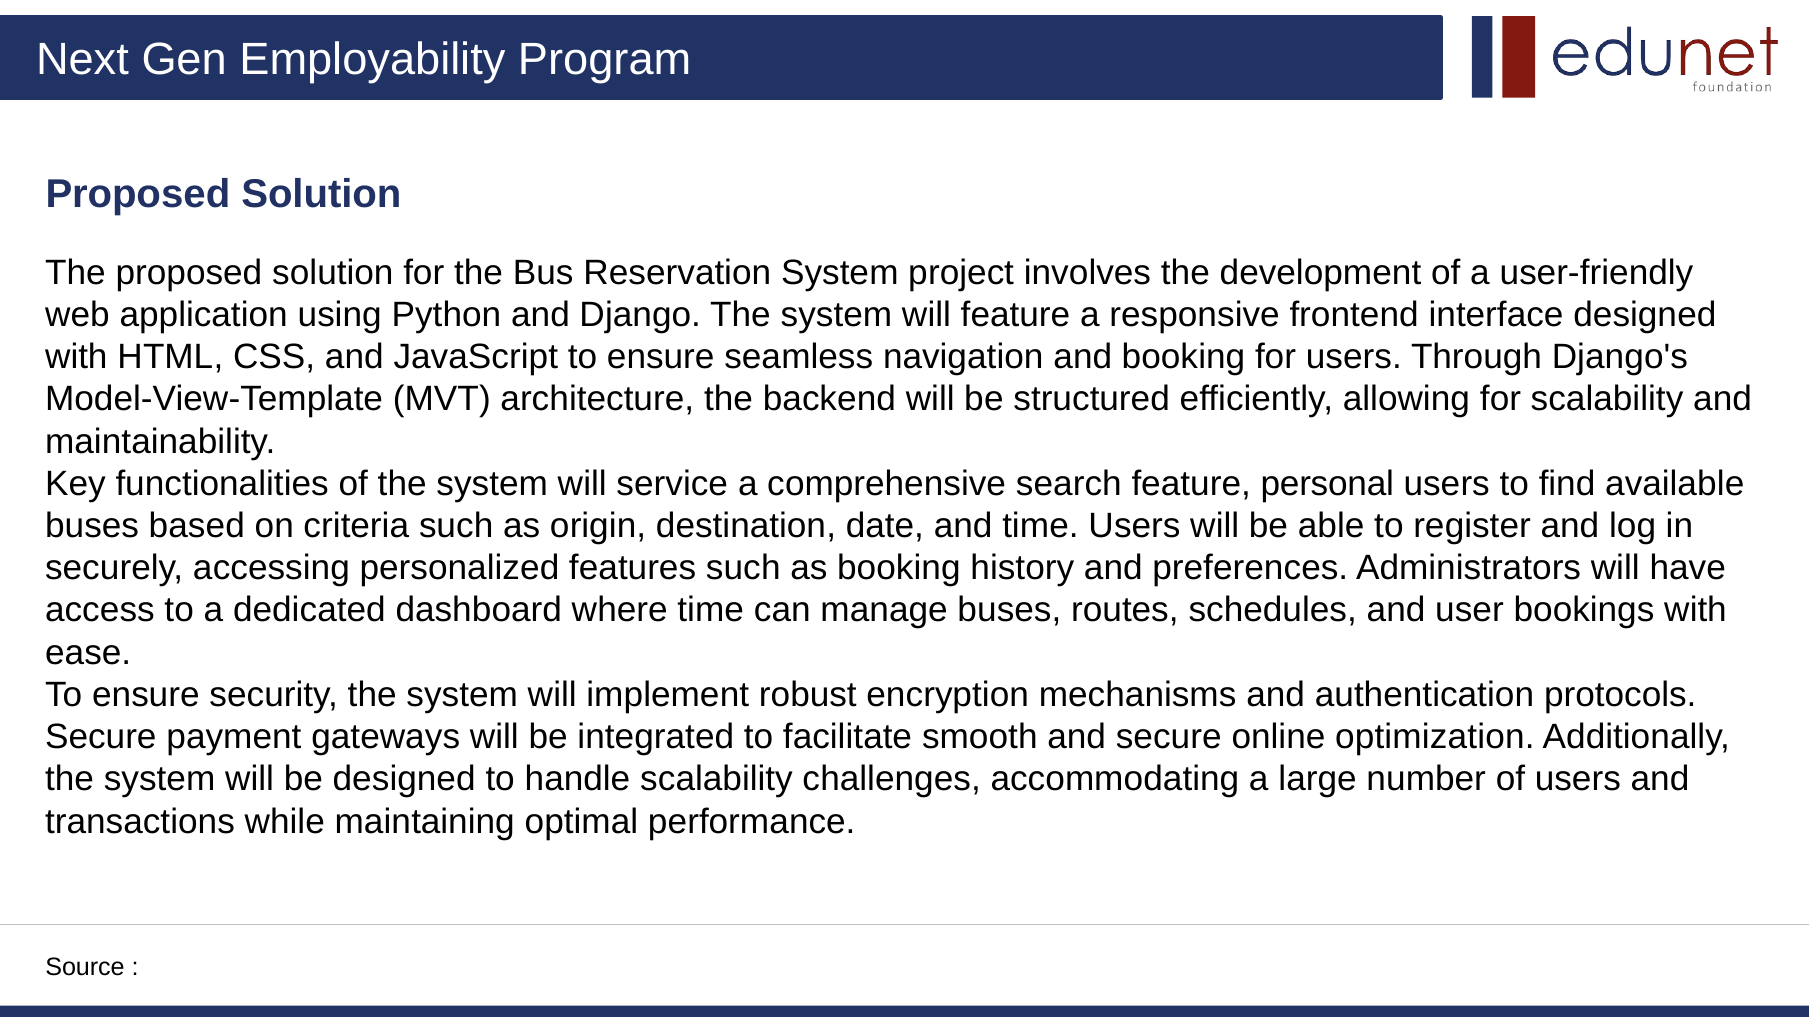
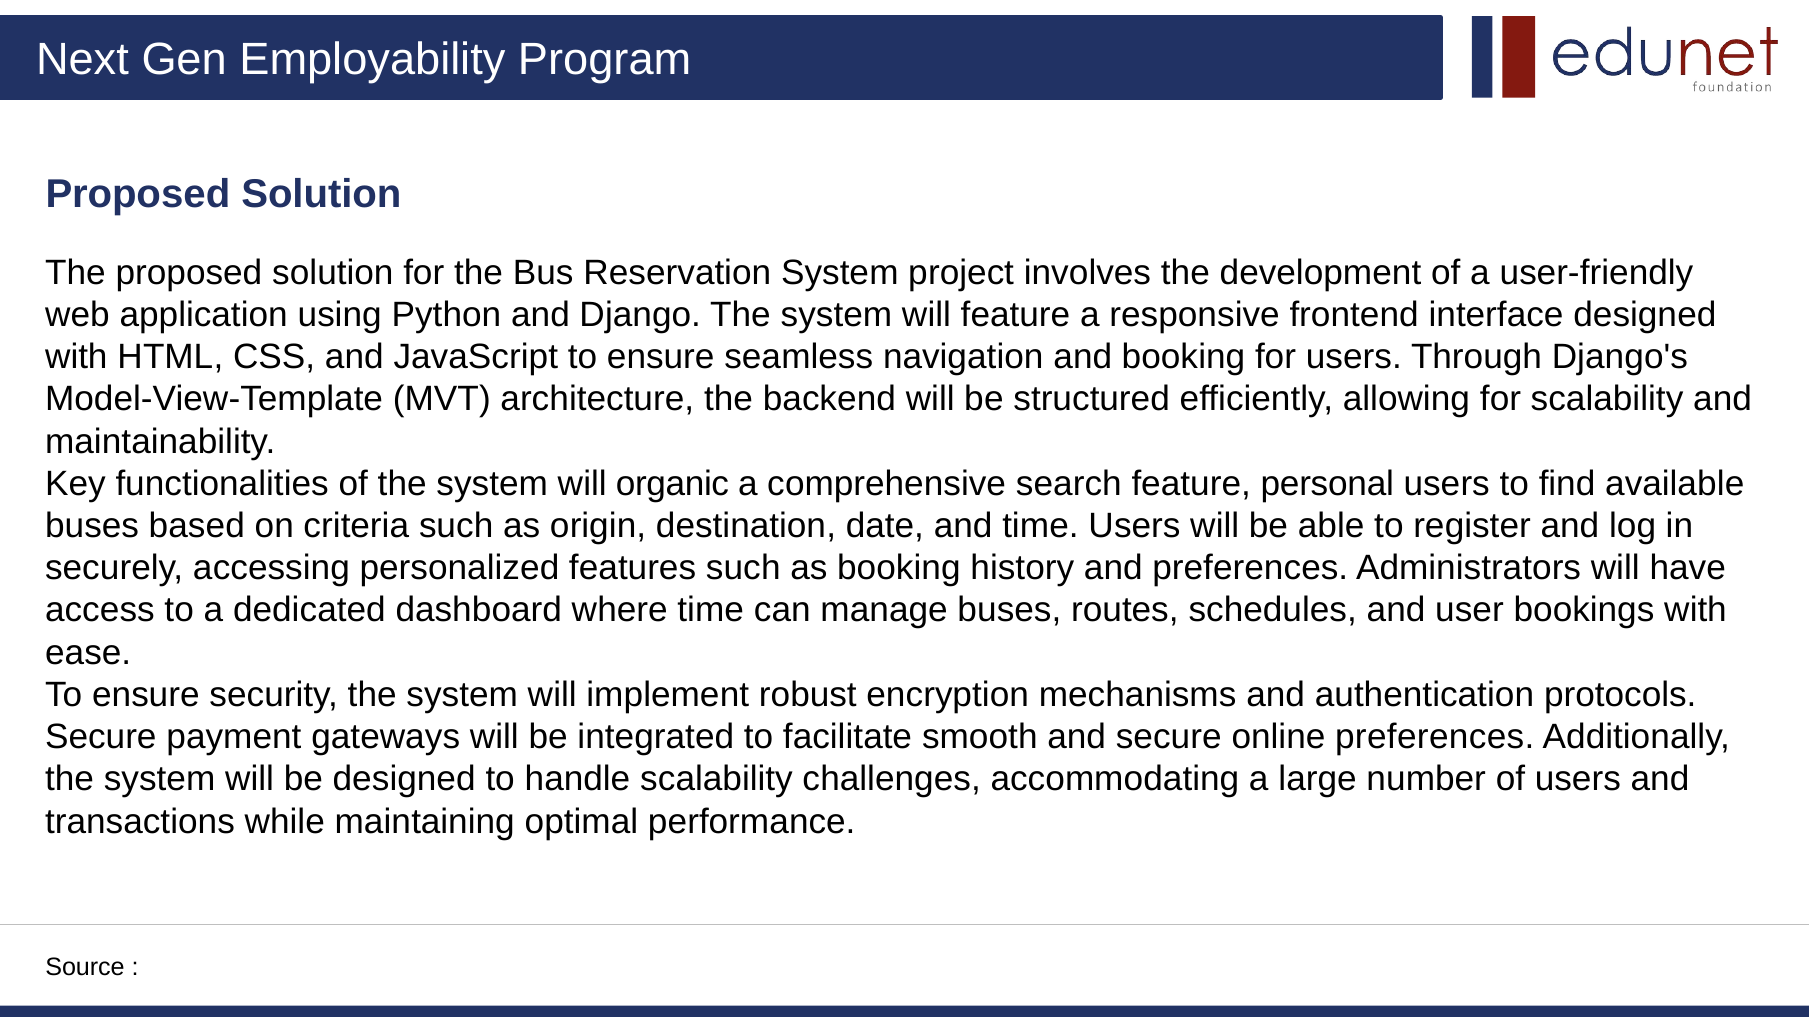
service: service -> organic
online optimization: optimization -> preferences
